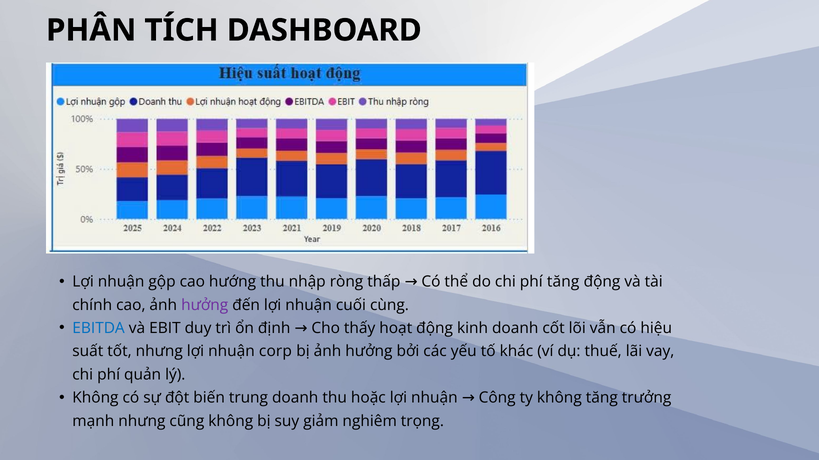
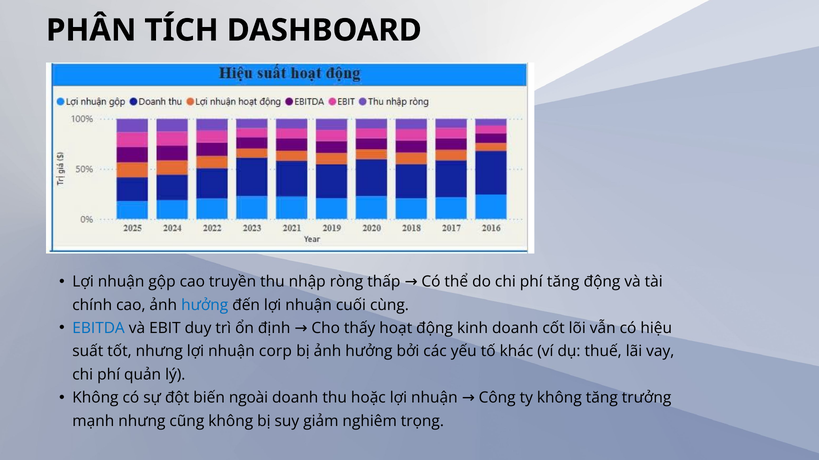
hướng: hướng -> truyền
hưởng at (205, 305) colour: purple -> blue
trung: trung -> ngoài
